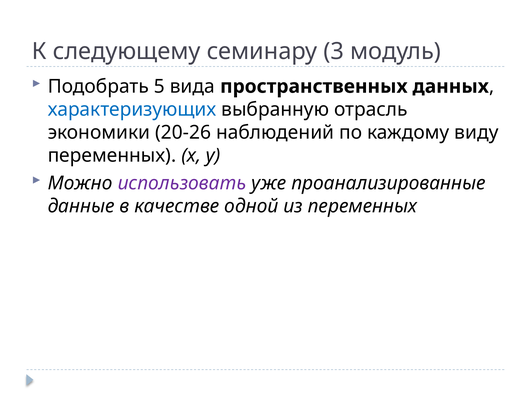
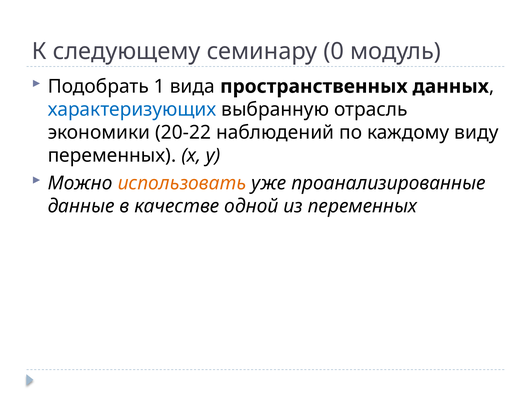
3: 3 -> 0
5: 5 -> 1
20-26: 20-26 -> 20-22
использовать colour: purple -> orange
